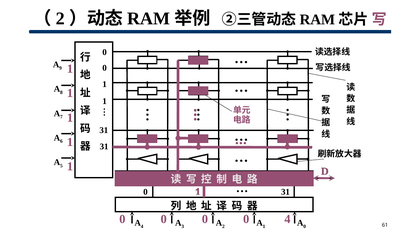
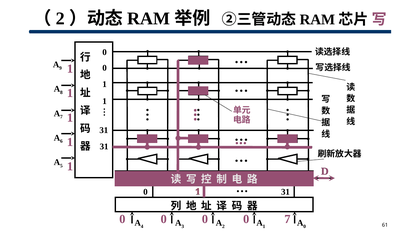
0 4: 4 -> 7
